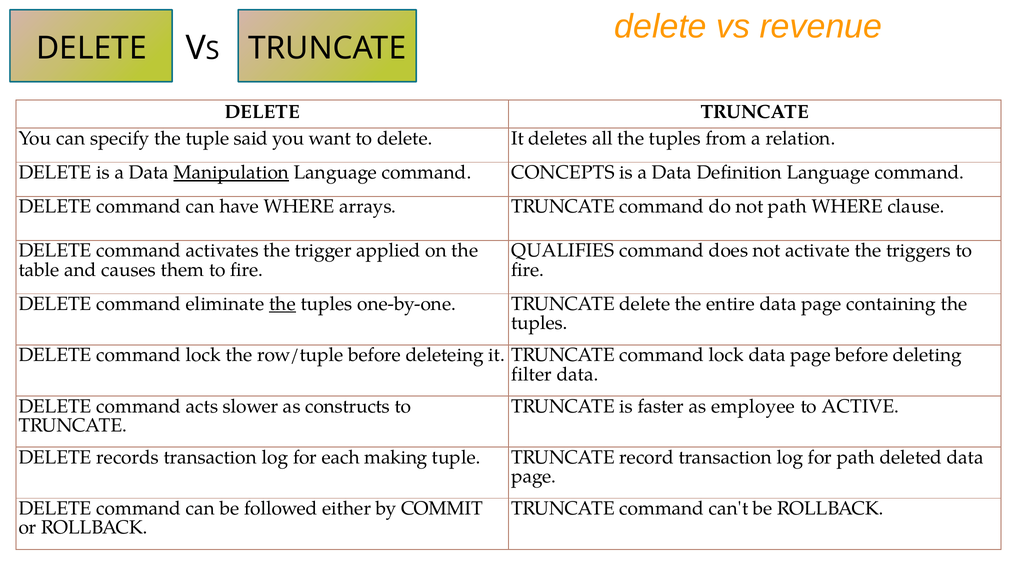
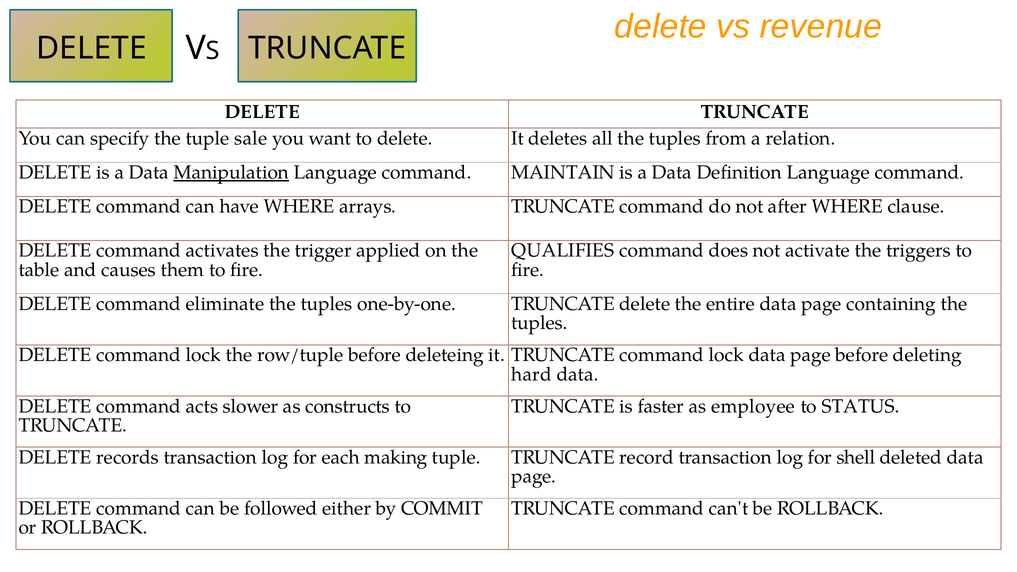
said: said -> sale
CONCEPTS: CONCEPTS -> MAINTAIN
not path: path -> after
the at (282, 304) underline: present -> none
filter: filter -> hard
ACTIVE: ACTIVE -> STATUS
for path: path -> shell
